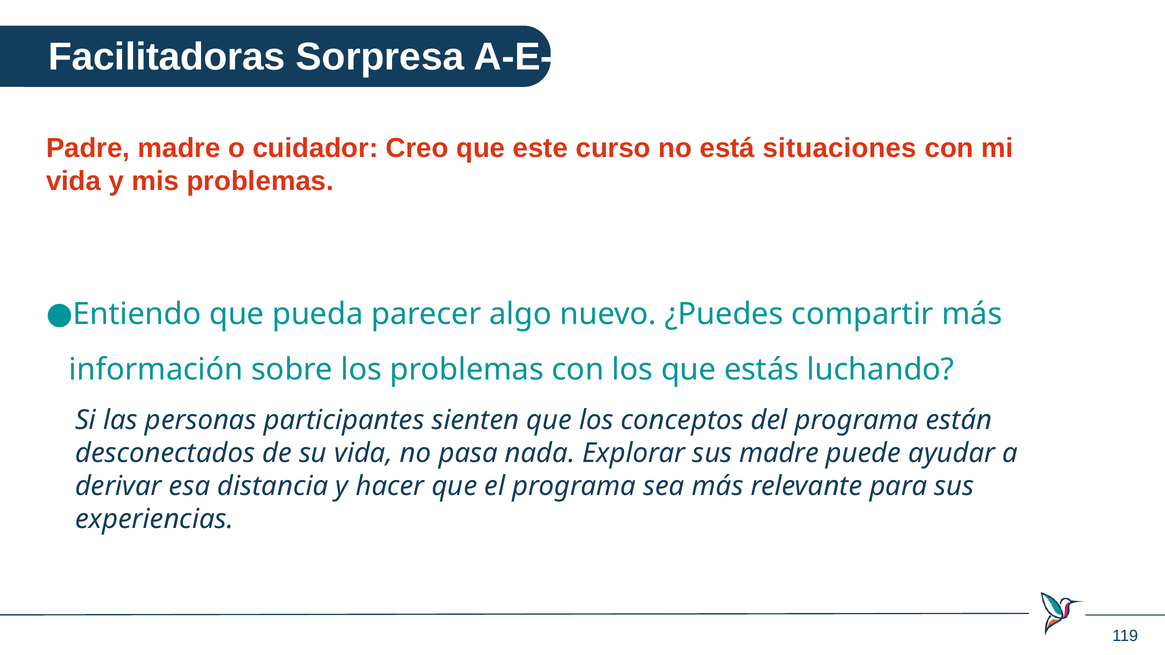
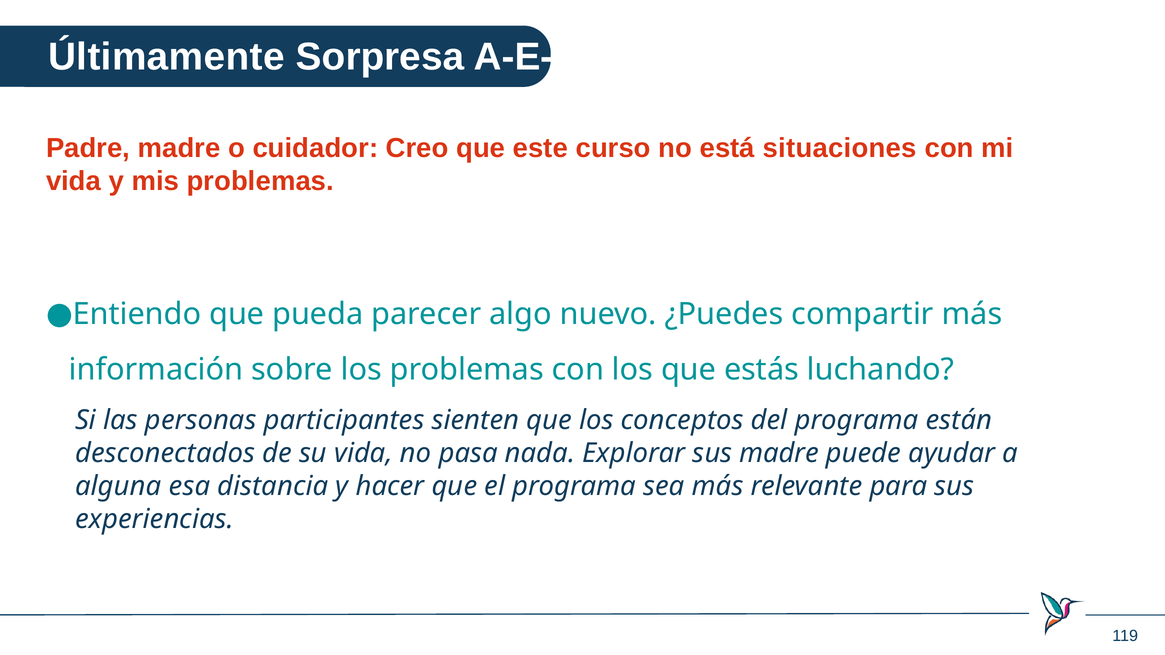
Facilitadoras: Facilitadoras -> Últimamente
derivar: derivar -> alguna
